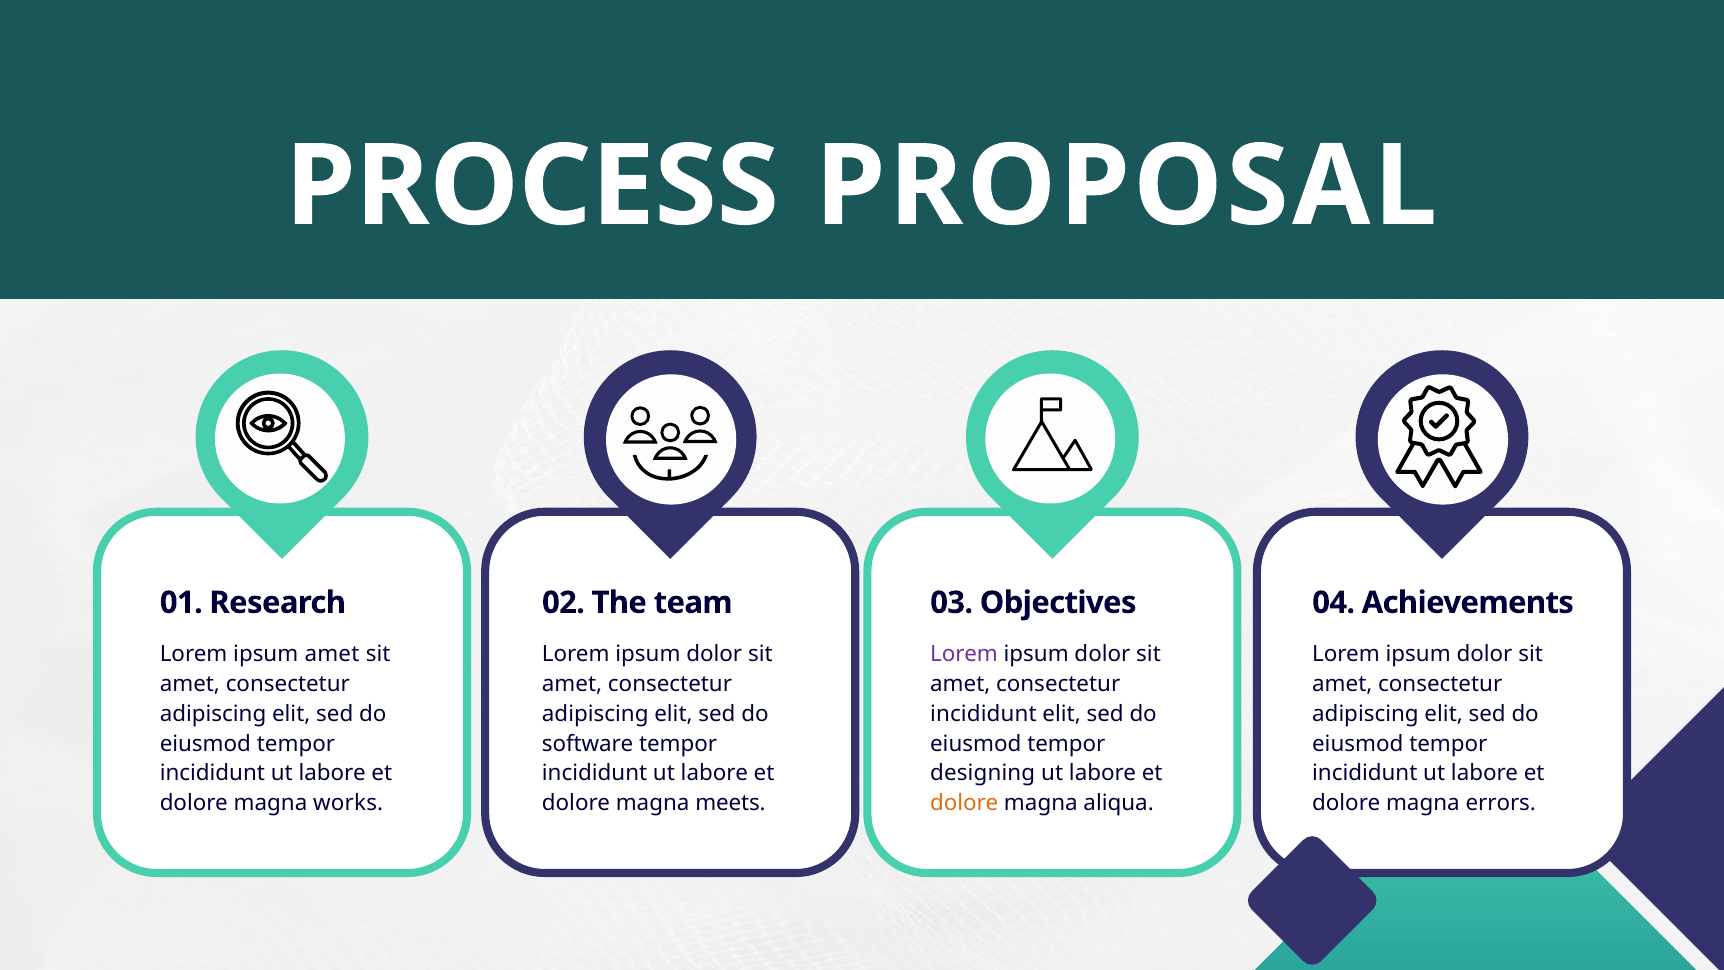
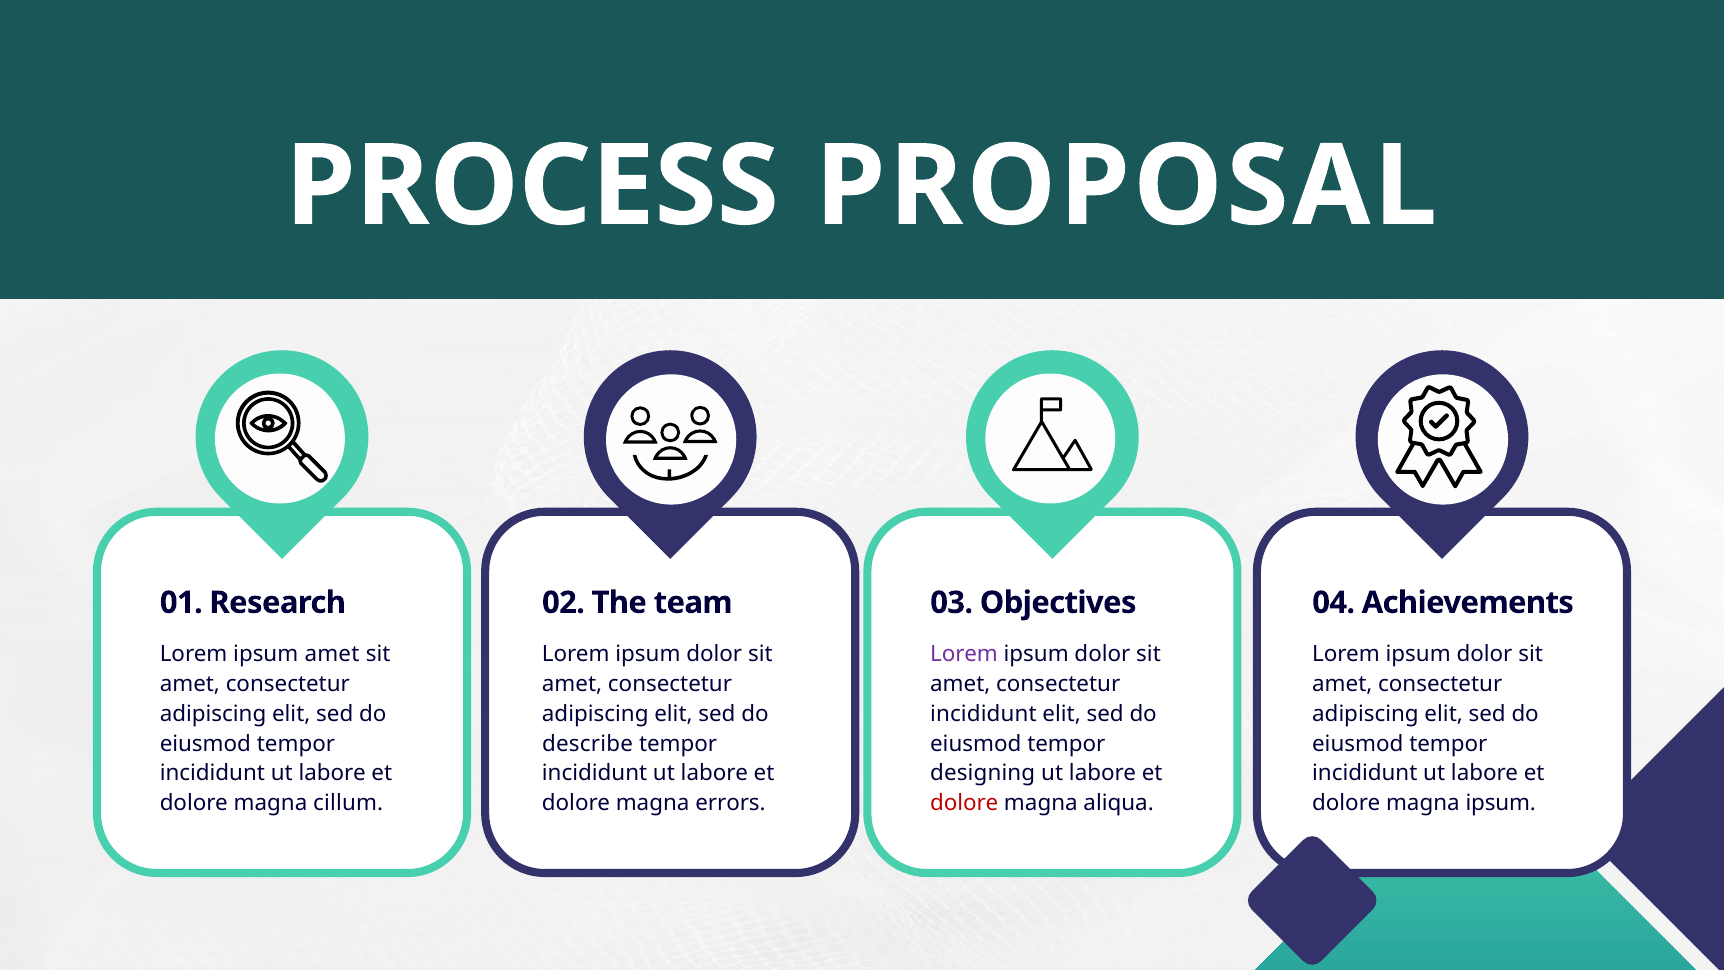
software: software -> describe
works: works -> cillum
meets: meets -> errors
dolore at (964, 803) colour: orange -> red
magna errors: errors -> ipsum
